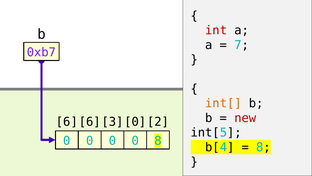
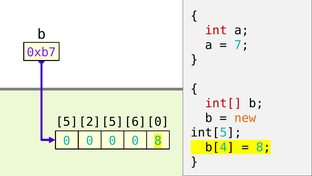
int[ colour: orange -> red
new colour: red -> orange
6 at (67, 121): 6 -> 5
6 at (90, 121): 6 -> 2
3 at (113, 121): 3 -> 5
0 at (135, 121): 0 -> 6
2 at (158, 121): 2 -> 0
